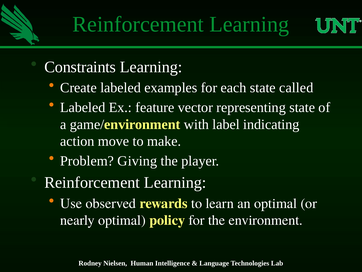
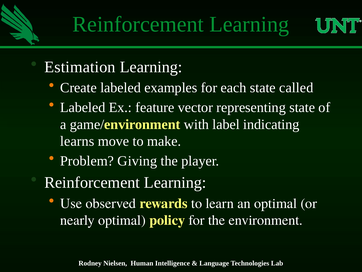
Constraints: Constraints -> Estimation
action: action -> learns
